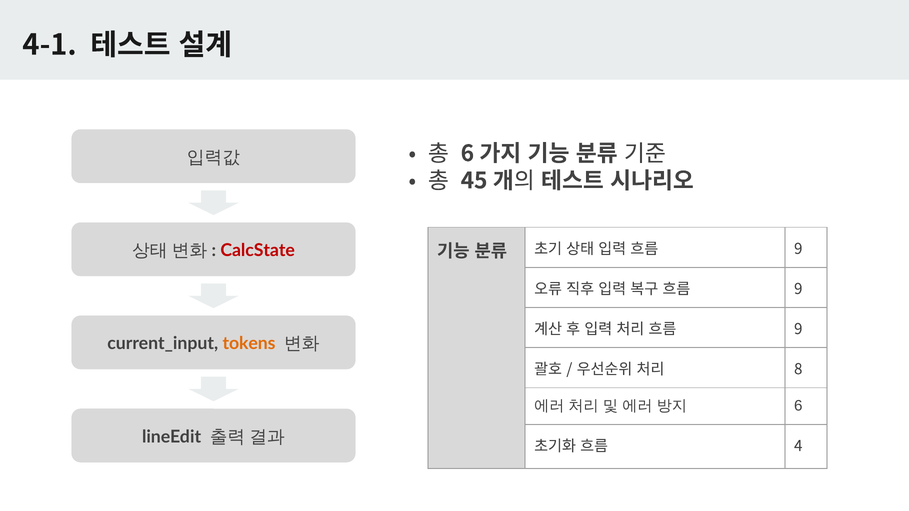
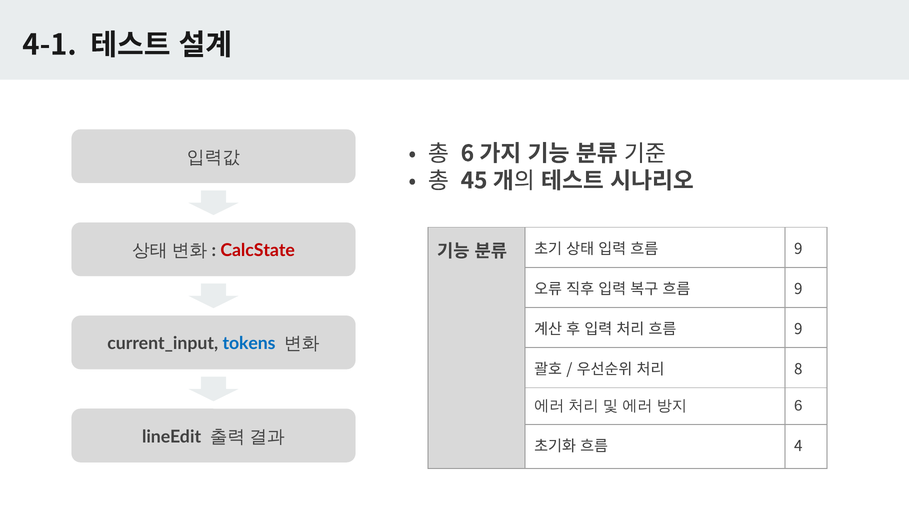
tokens colour: orange -> blue
